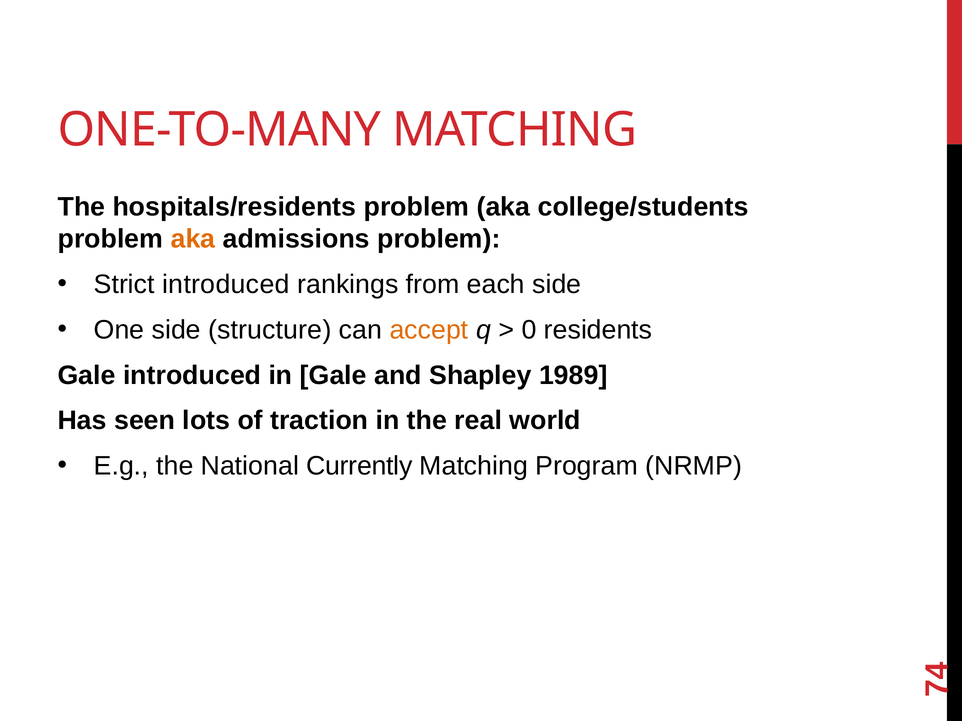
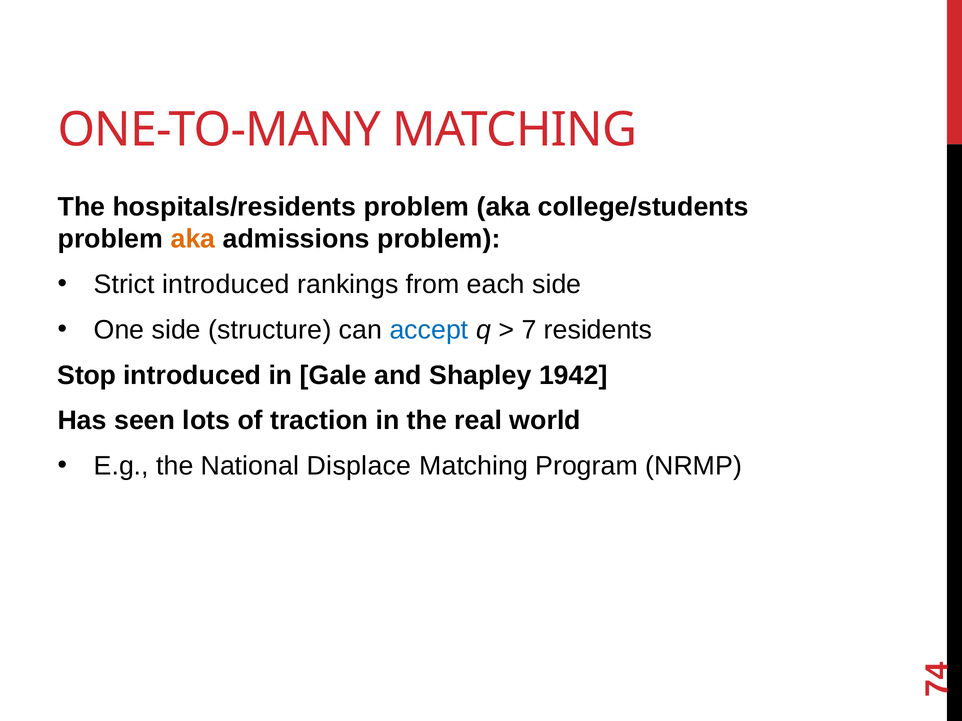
accept colour: orange -> blue
0 at (529, 330): 0 -> 7
Gale at (87, 376): Gale -> Stop
1989: 1989 -> 1942
Currently: Currently -> Displace
